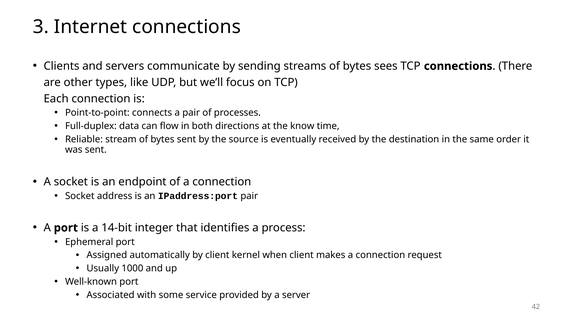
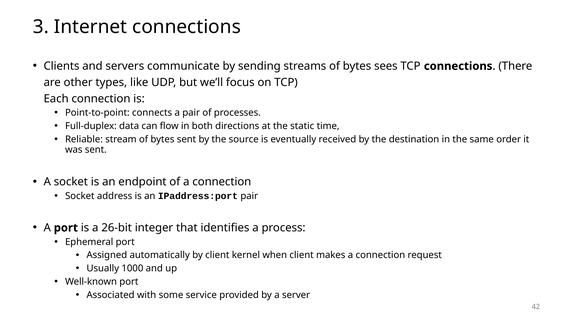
know: know -> static
14-bit: 14-bit -> 26-bit
